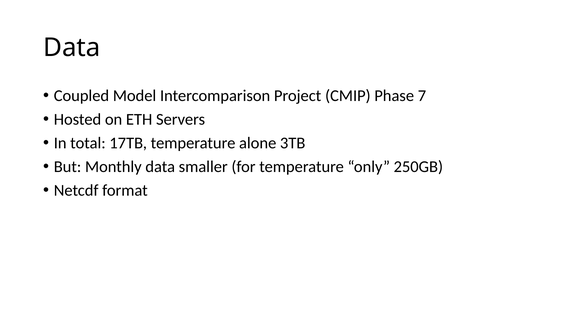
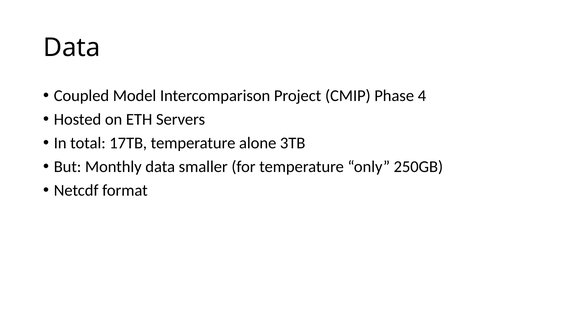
7: 7 -> 4
